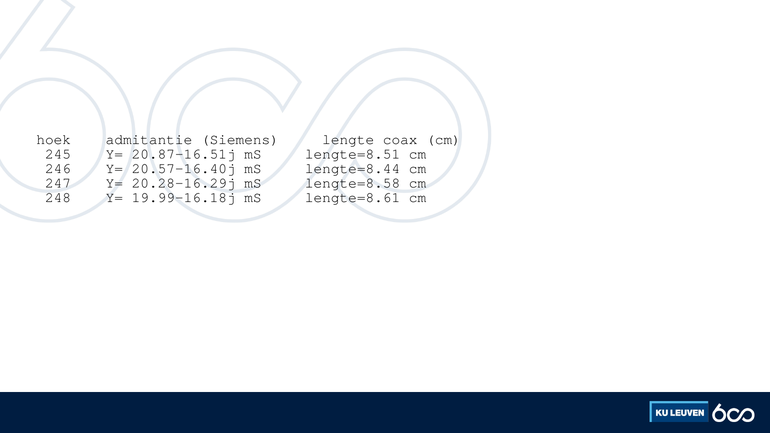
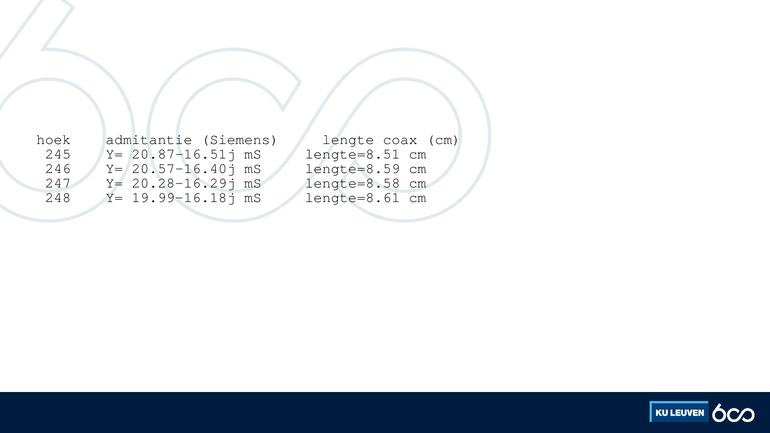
lengte=8.44: lengte=8.44 -> lengte=8.59
